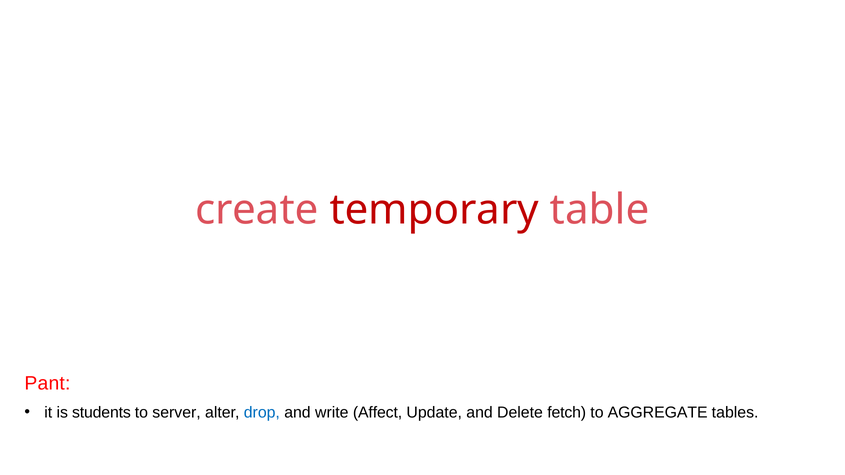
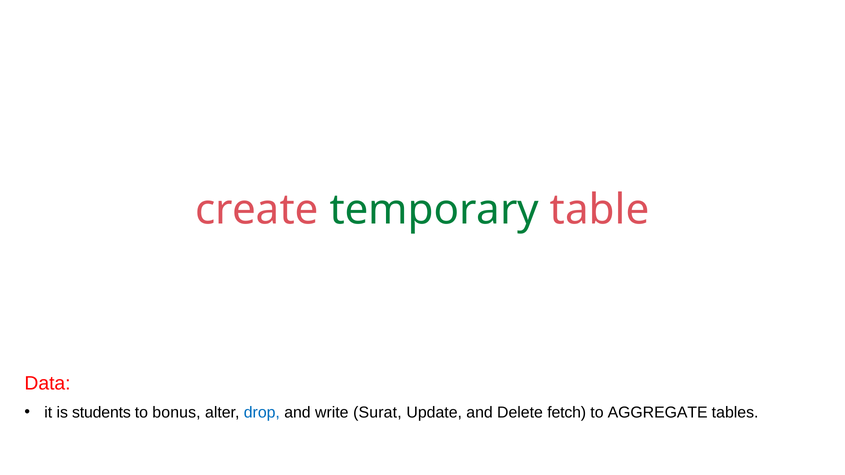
temporary colour: red -> green
Pant: Pant -> Data
server: server -> bonus
Affect: Affect -> Surat
